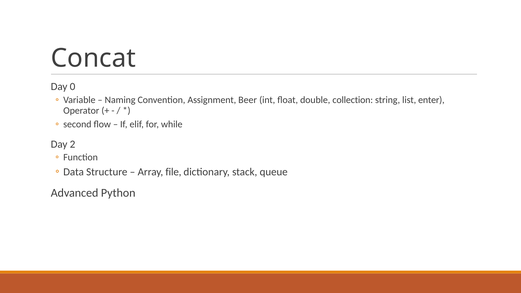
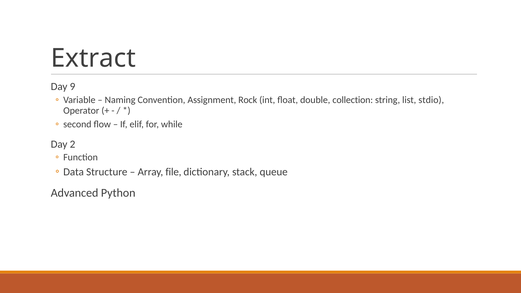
Concat: Concat -> Extract
0: 0 -> 9
Beer: Beer -> Rock
enter: enter -> stdio
